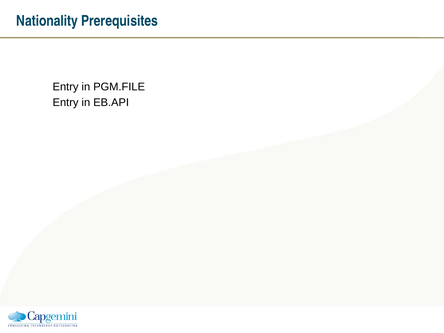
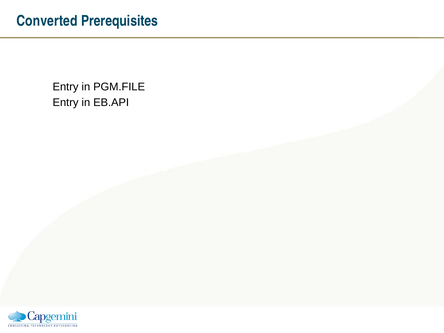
Nationality: Nationality -> Converted
